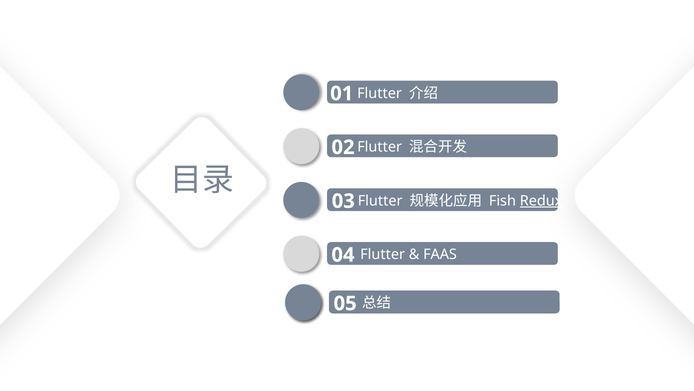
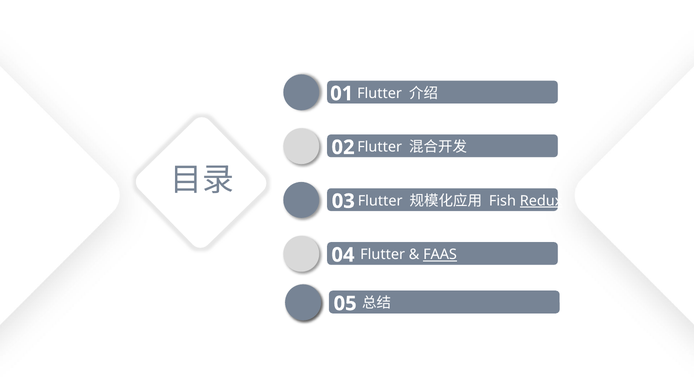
FAAS underline: none -> present
